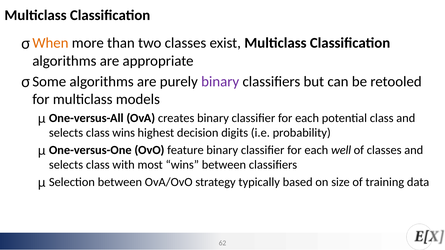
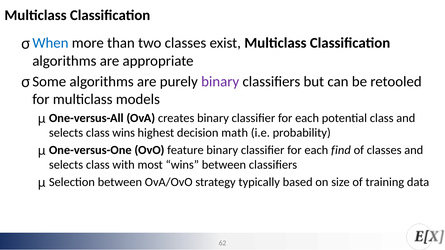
When colour: orange -> blue
digits: digits -> math
well: well -> find
